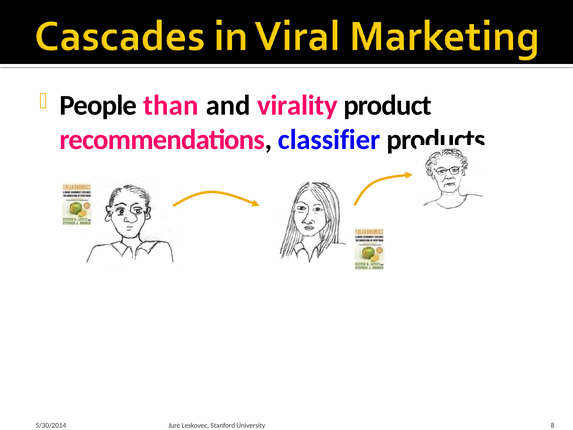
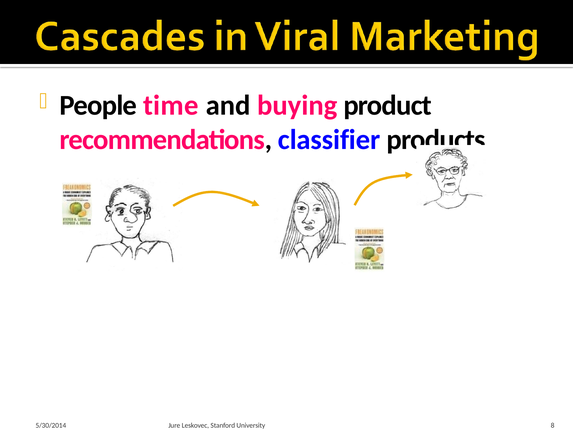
than: than -> time
virality: virality -> buying
